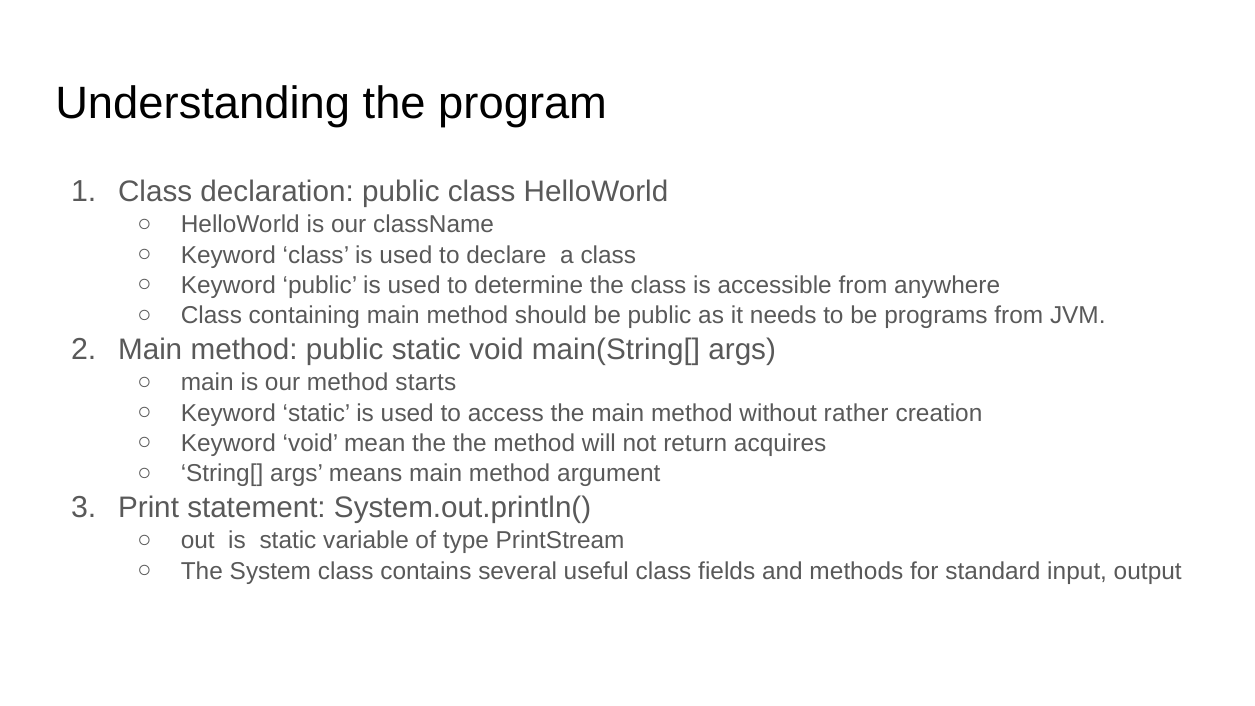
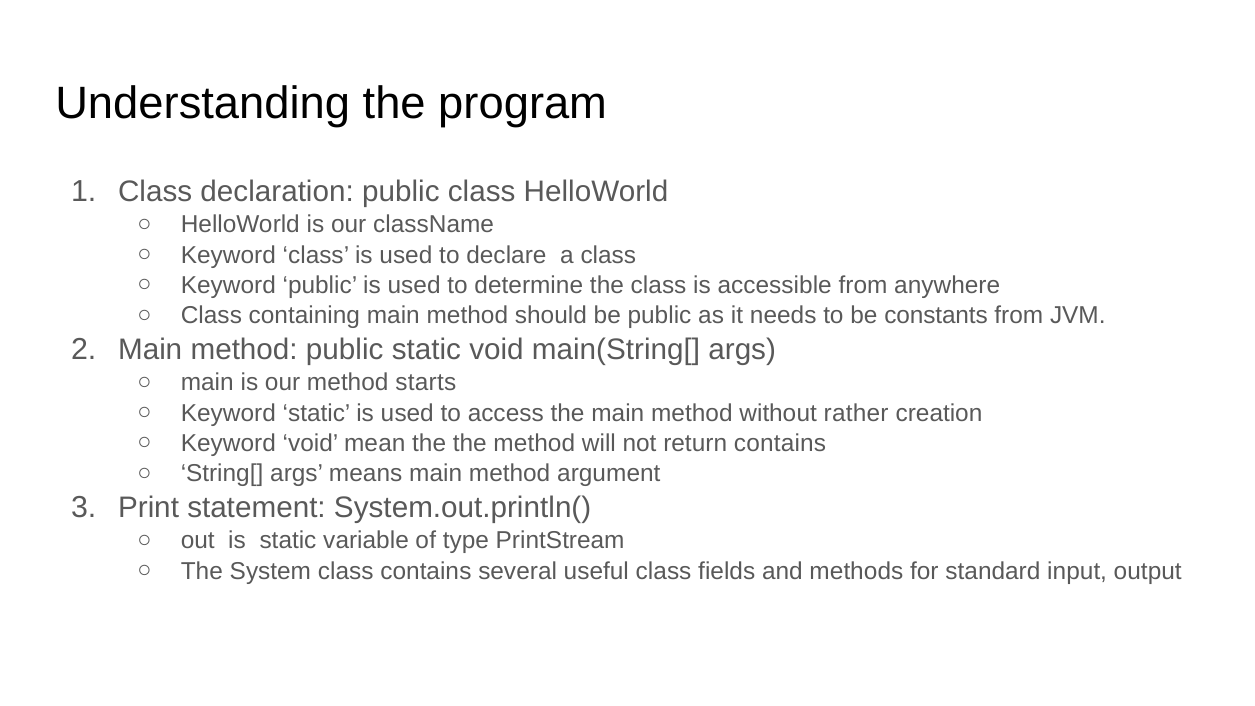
programs: programs -> constants
return acquires: acquires -> contains
